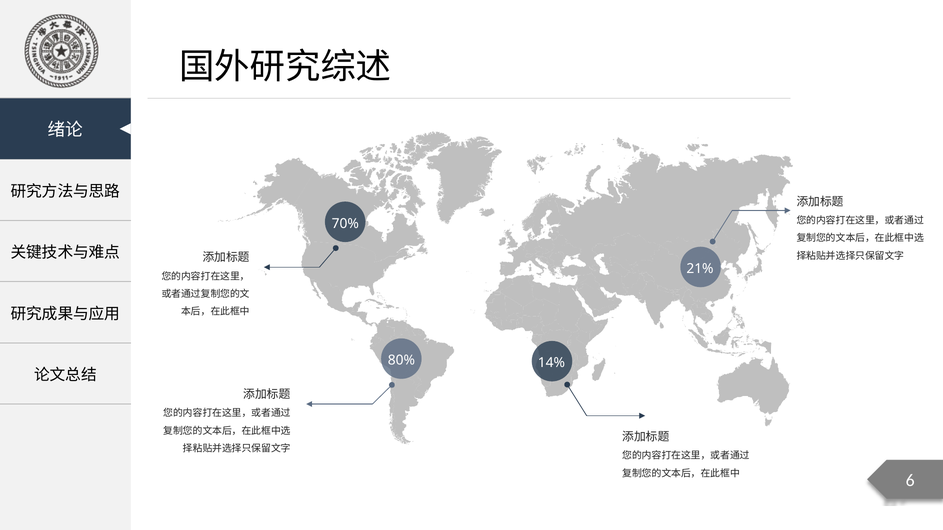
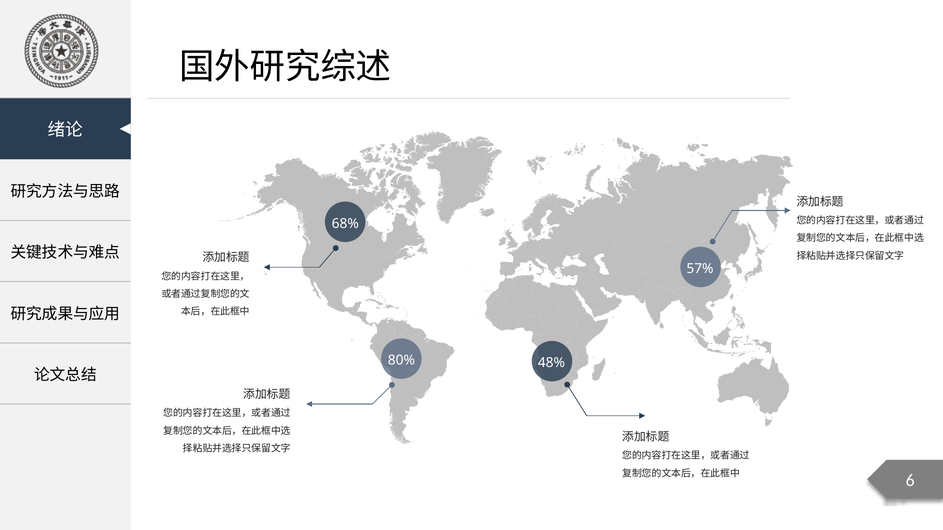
70%: 70% -> 68%
21%: 21% -> 57%
14%: 14% -> 48%
